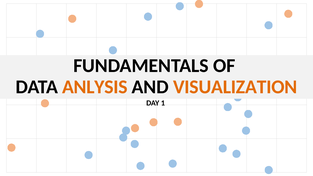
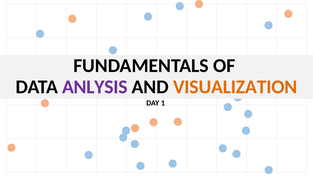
ANLYSIS colour: orange -> purple
